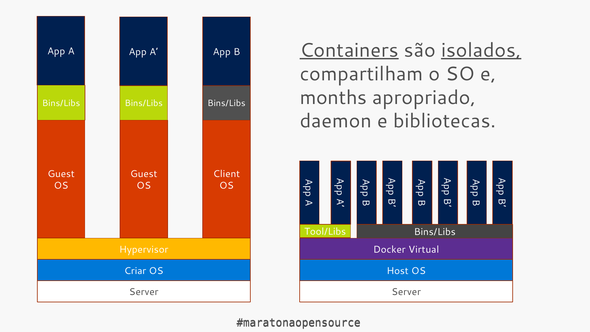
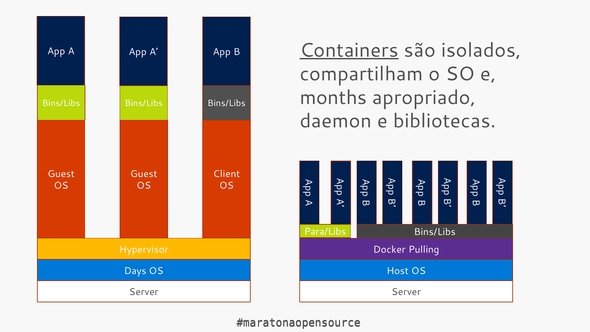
isolados underline: present -> none
Tool/Libs: Tool/Libs -> Para/Libs
Virtual: Virtual -> Pulling
Criar: Criar -> Days
